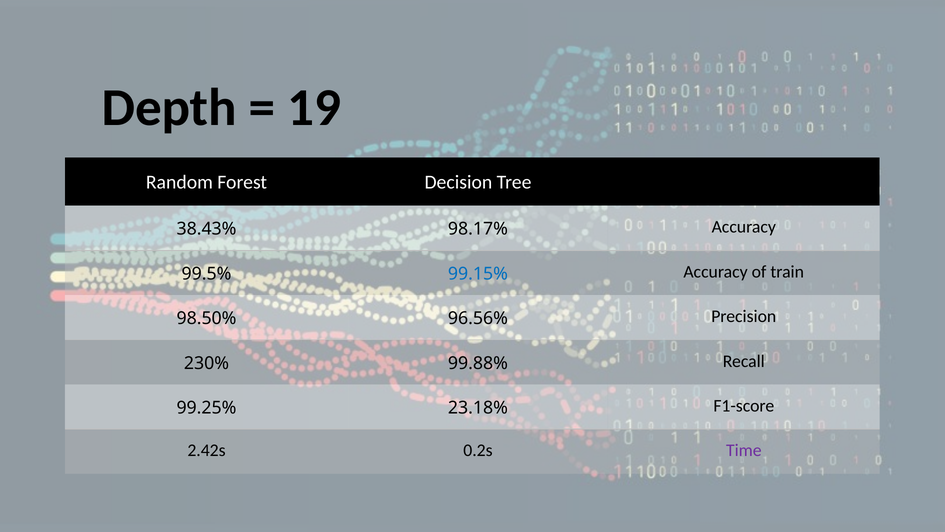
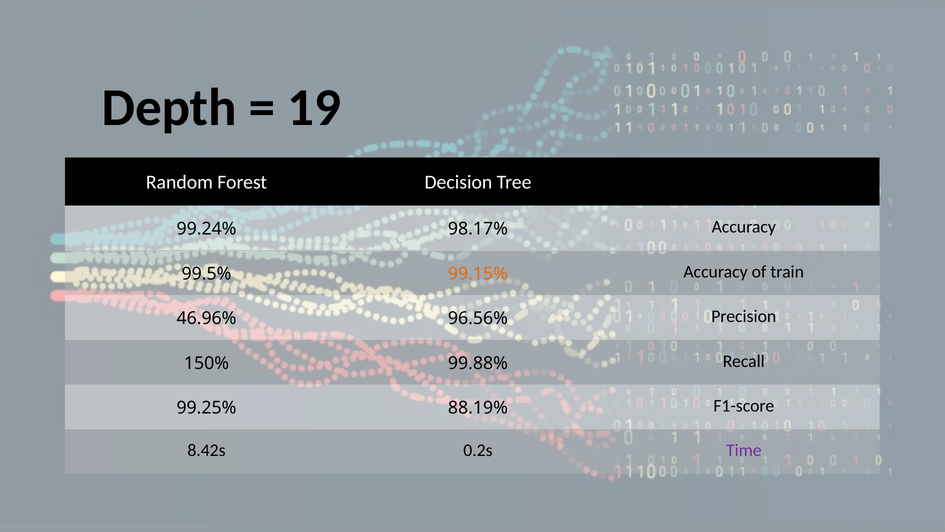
38.43%: 38.43% -> 99.24%
99.15% colour: blue -> orange
98.50%: 98.50% -> 46.96%
230%: 230% -> 150%
23.18%: 23.18% -> 88.19%
2.42s: 2.42s -> 8.42s
